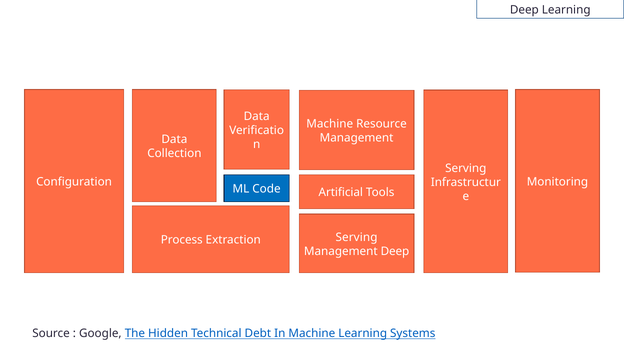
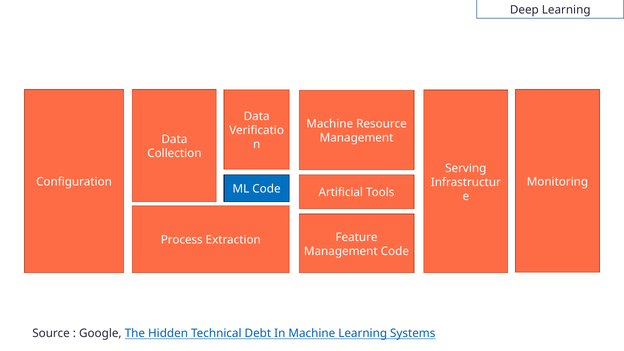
Serving at (356, 237): Serving -> Feature
Management Deep: Deep -> Code
